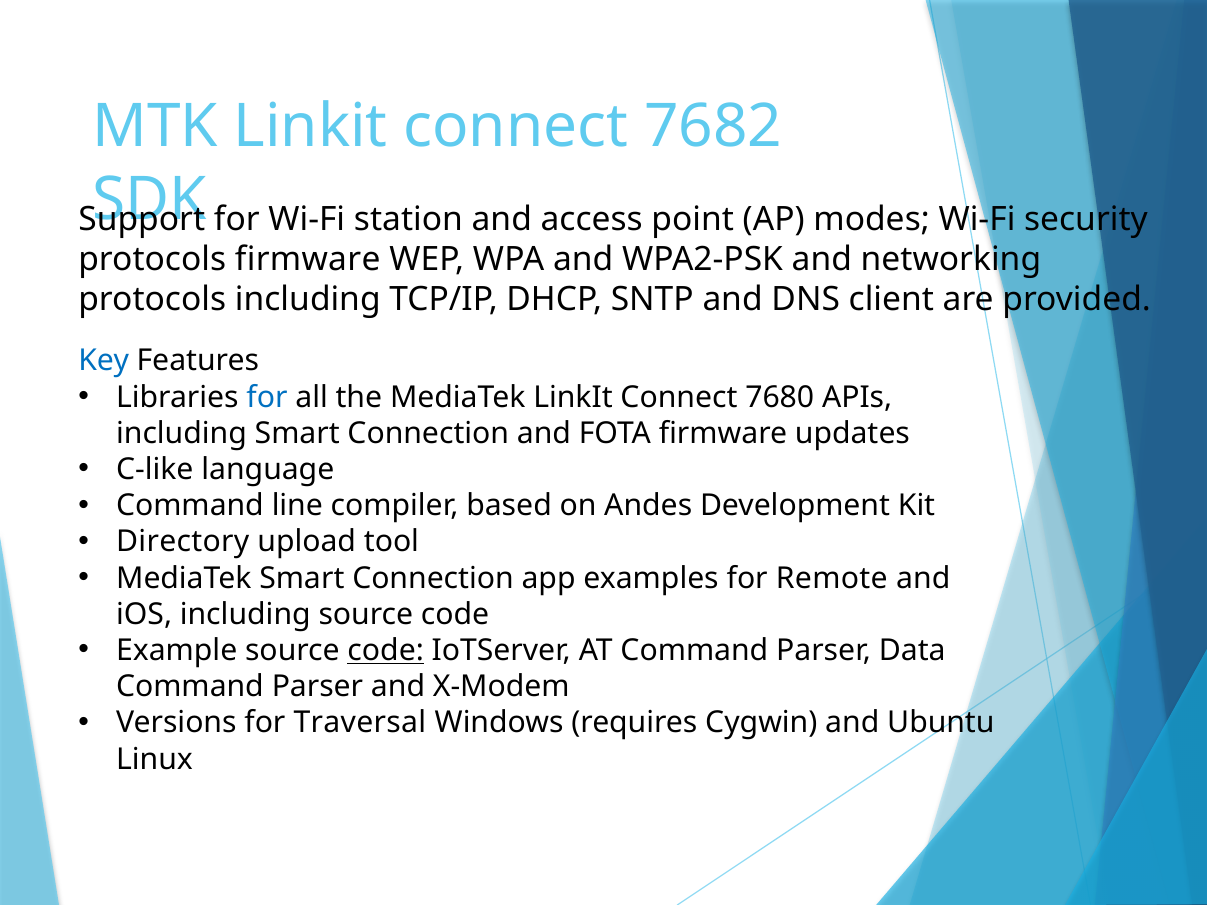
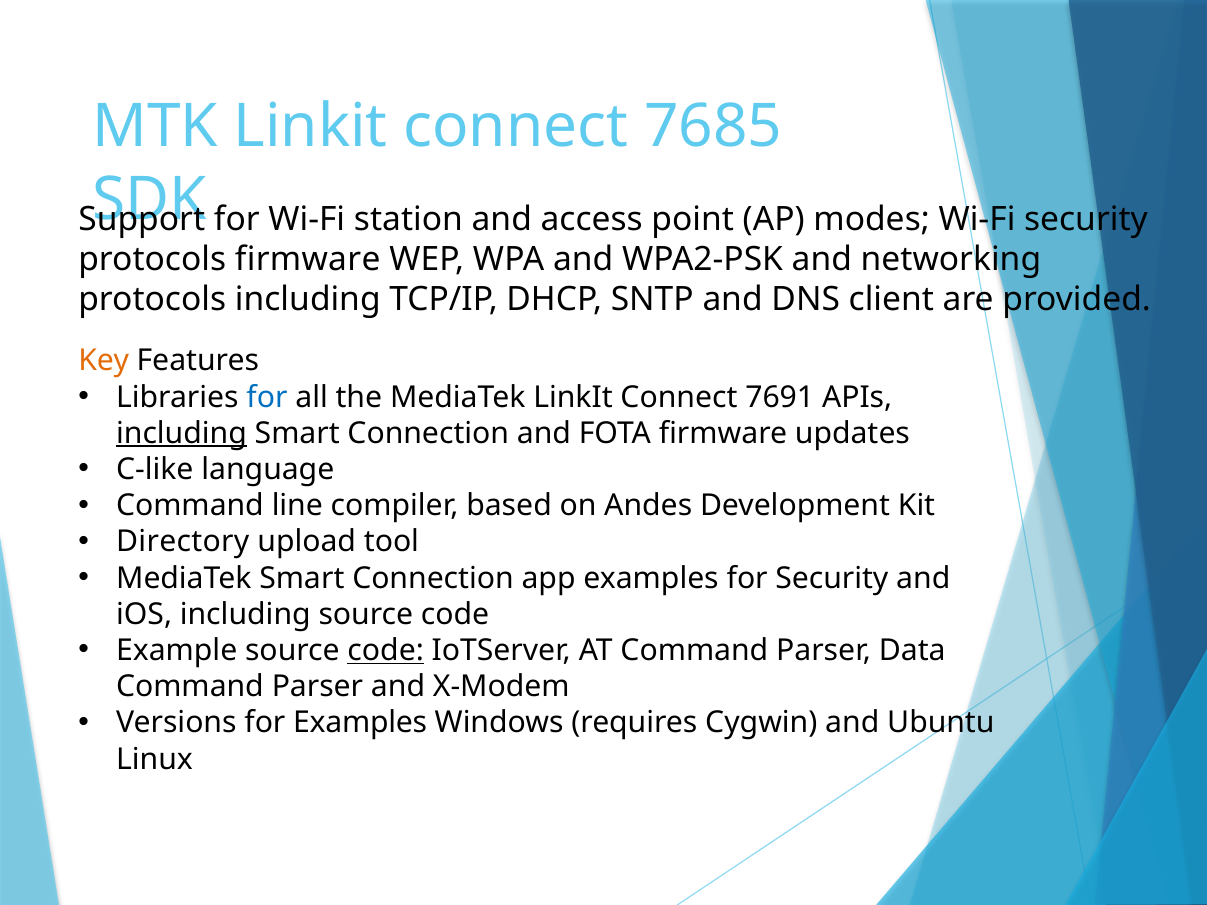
7682: 7682 -> 7685
Key colour: blue -> orange
7680: 7680 -> 7691
including at (181, 433) underline: none -> present
for Remote: Remote -> Security
for Traversal: Traversal -> Examples
